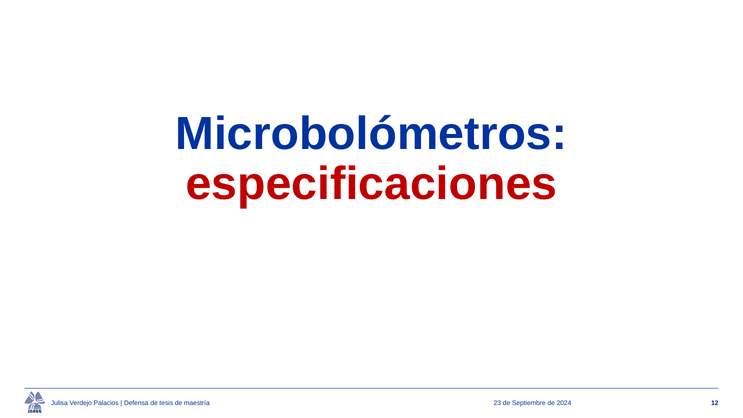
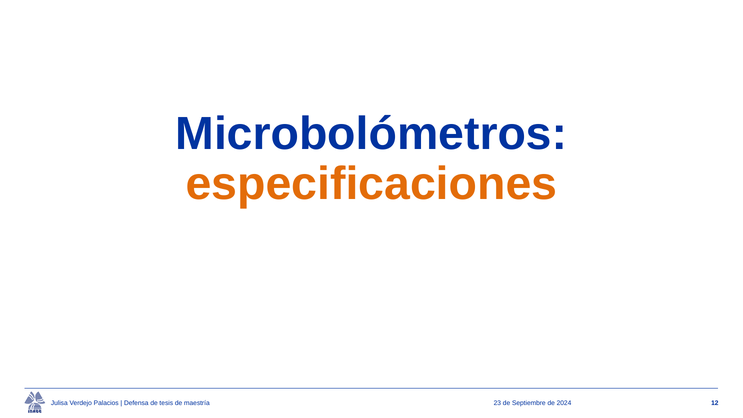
especificaciones colour: red -> orange
